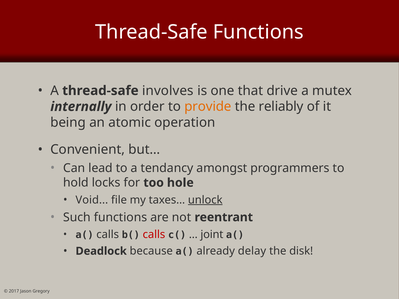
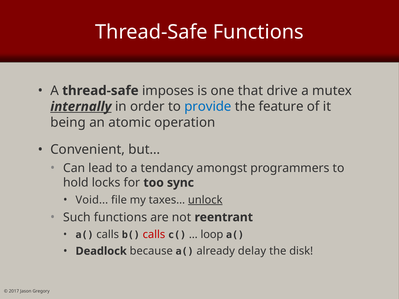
involves: involves -> imposes
internally underline: none -> present
provide colour: orange -> blue
reliably: reliably -> feature
hole: hole -> sync
joint: joint -> loop
